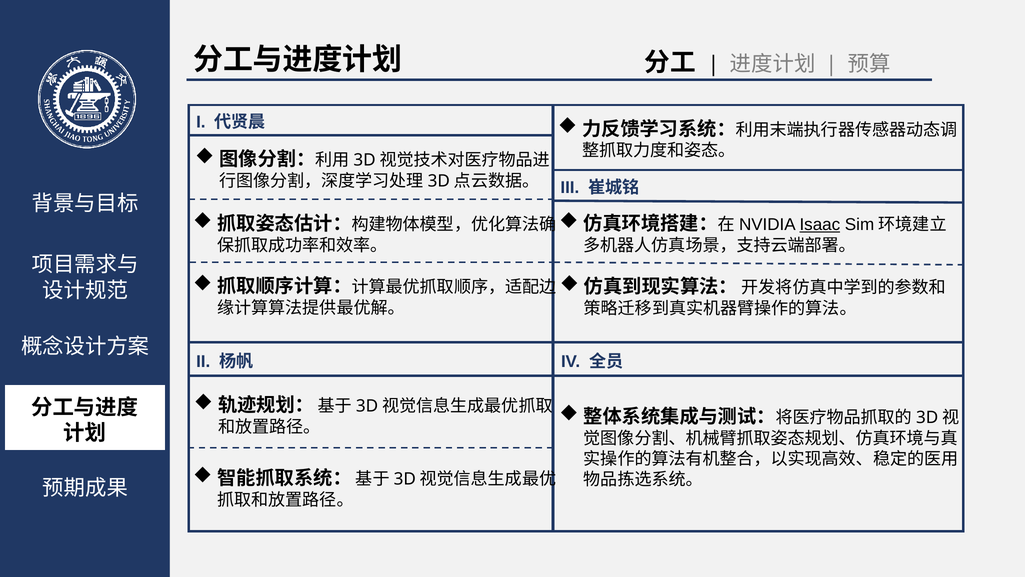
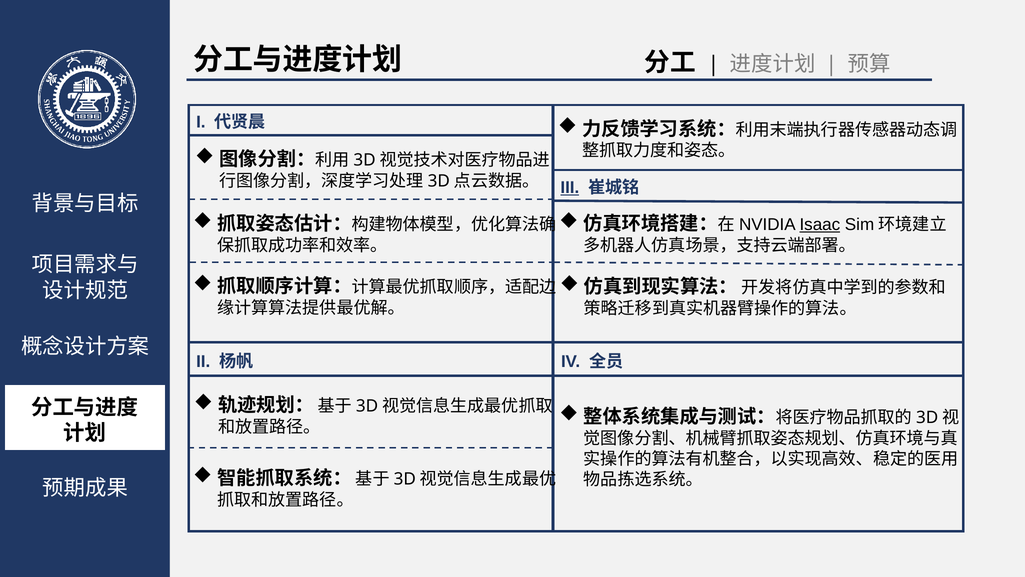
III underline: none -> present
